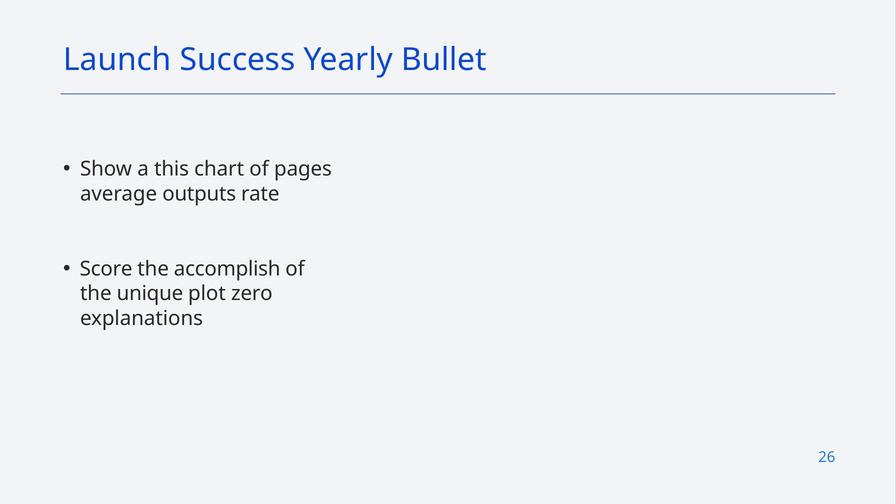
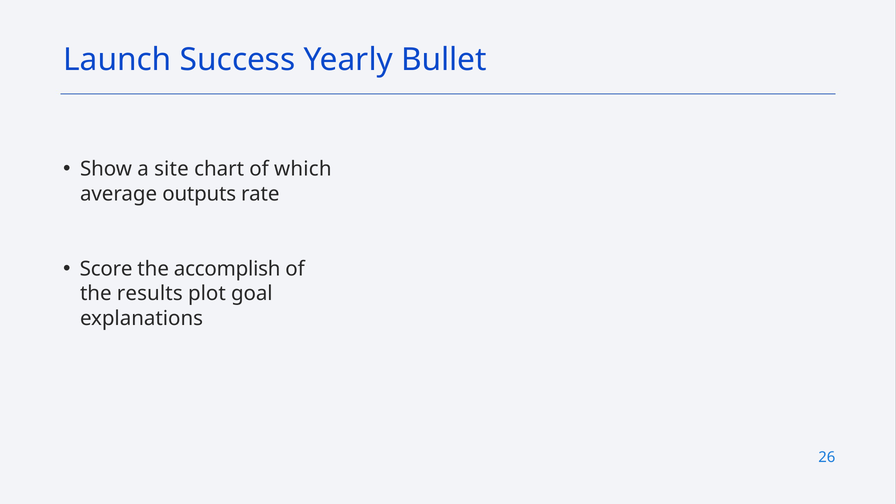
this: this -> site
pages: pages -> which
unique: unique -> results
zero: zero -> goal
